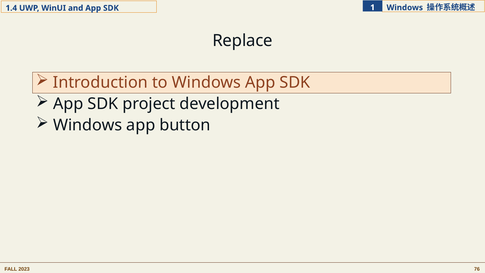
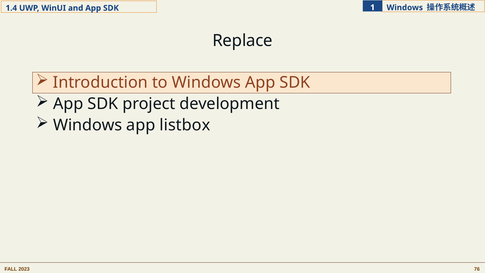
button: button -> listbox
